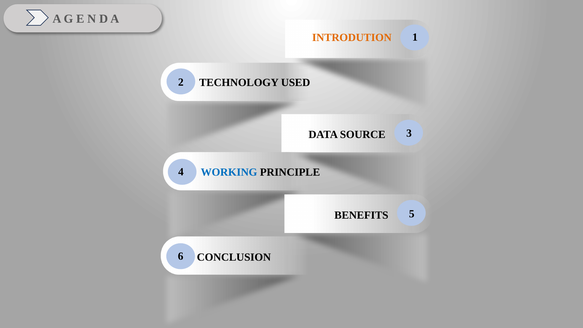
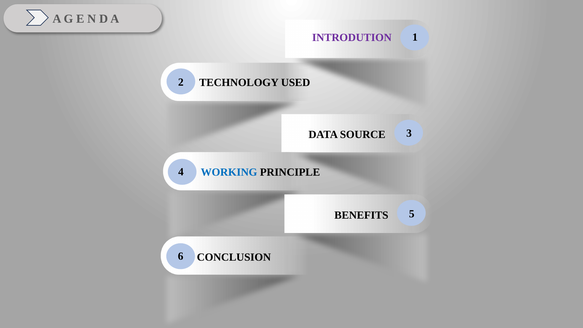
INTRODUTION colour: orange -> purple
